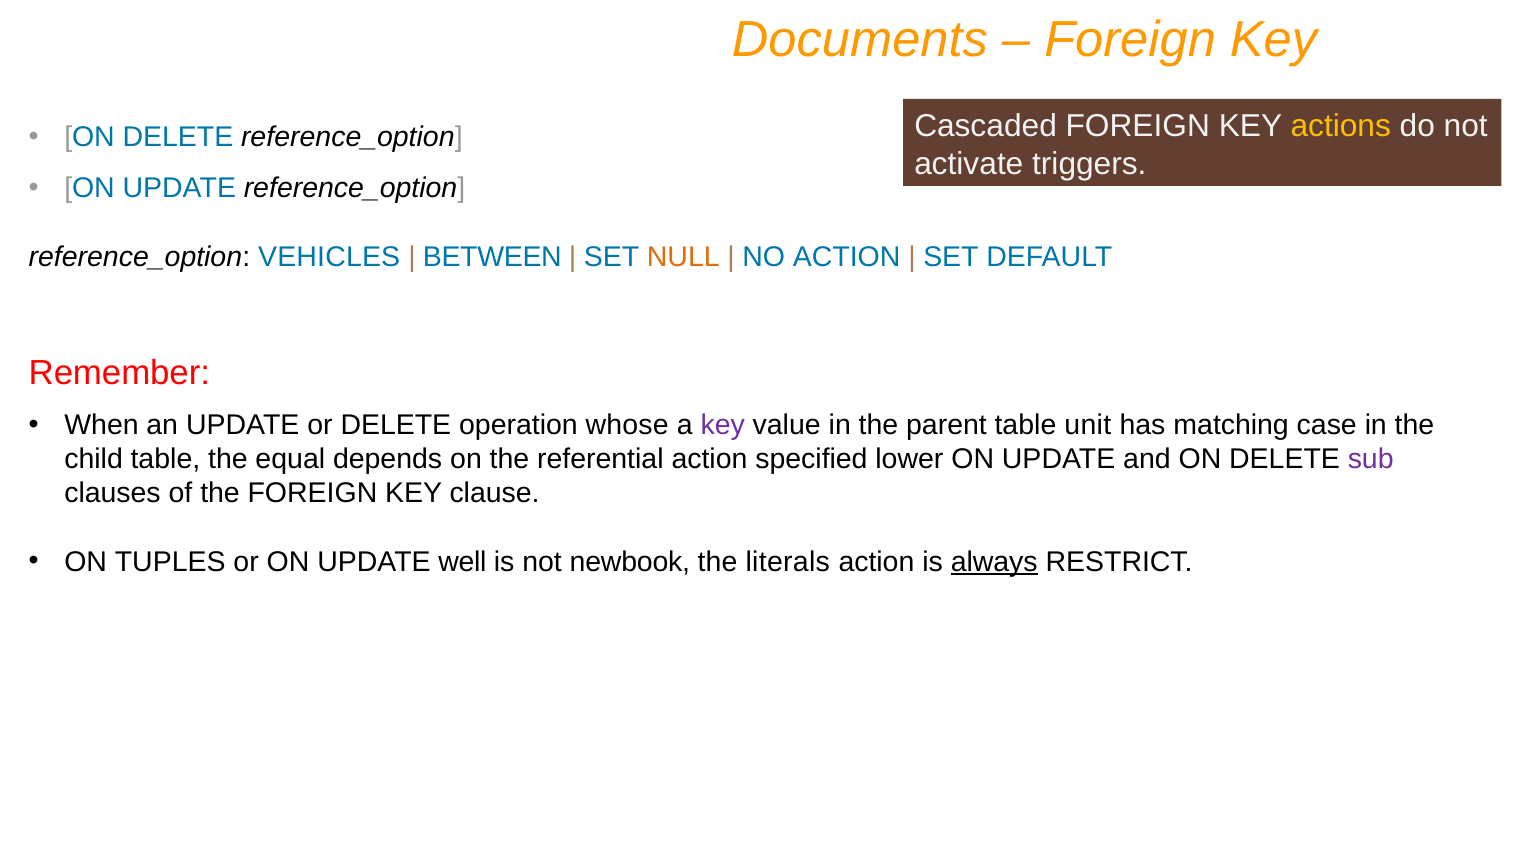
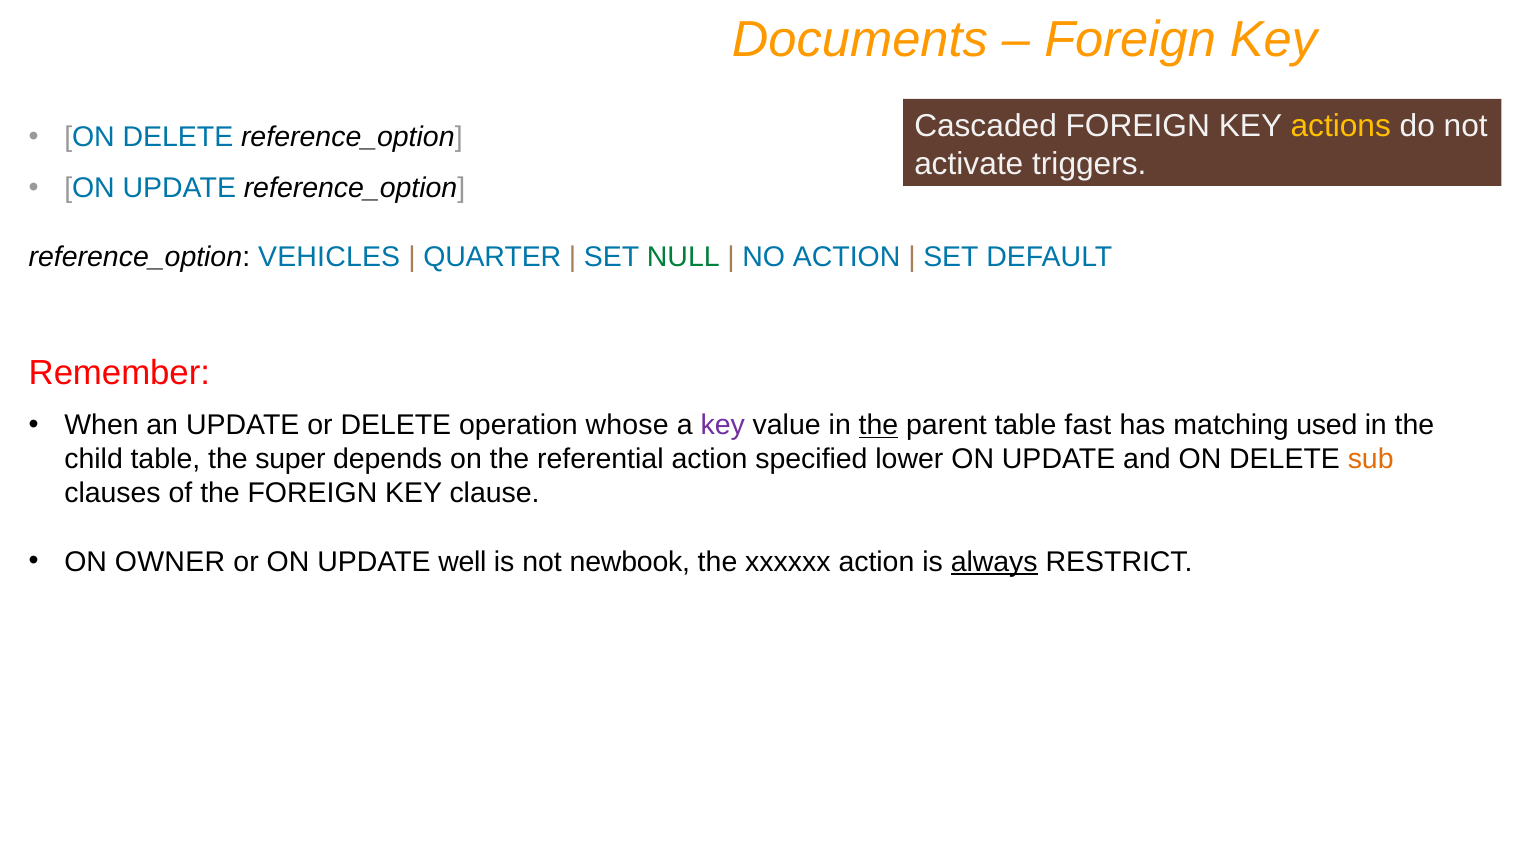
BETWEEN: BETWEEN -> QUARTER
NULL colour: orange -> green
the at (879, 425) underline: none -> present
unit: unit -> fast
case: case -> used
equal: equal -> super
sub colour: purple -> orange
TUPLES: TUPLES -> OWNER
literals: literals -> xxxxxx
